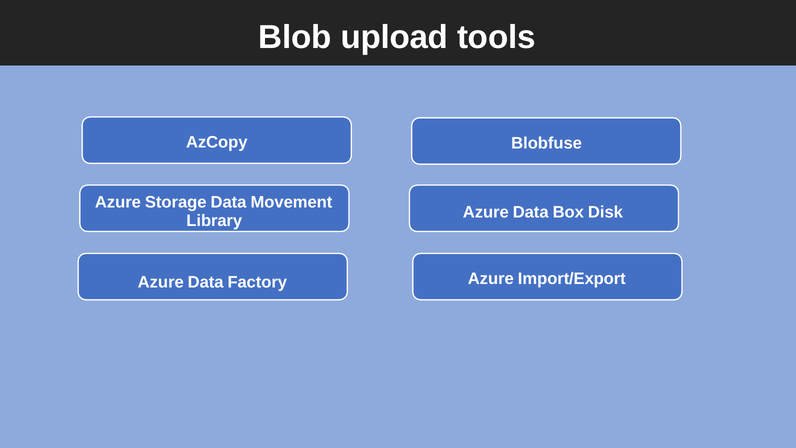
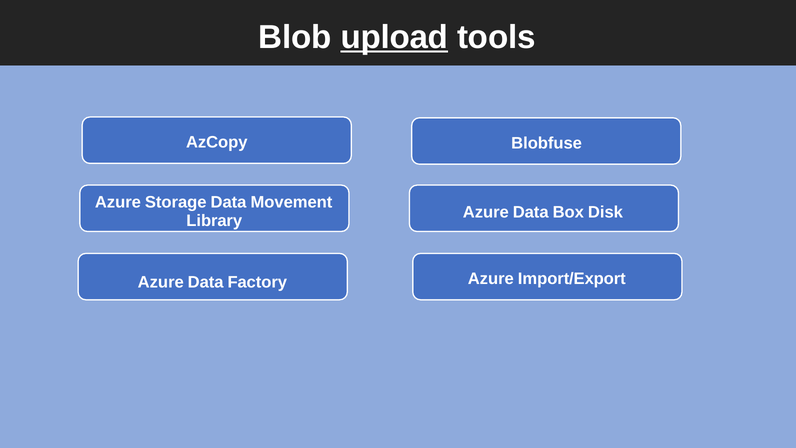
upload underline: none -> present
